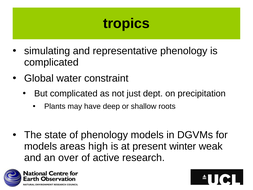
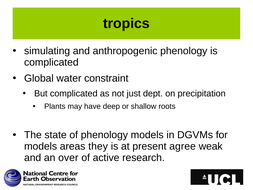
representative: representative -> anthropogenic
high: high -> they
winter: winter -> agree
